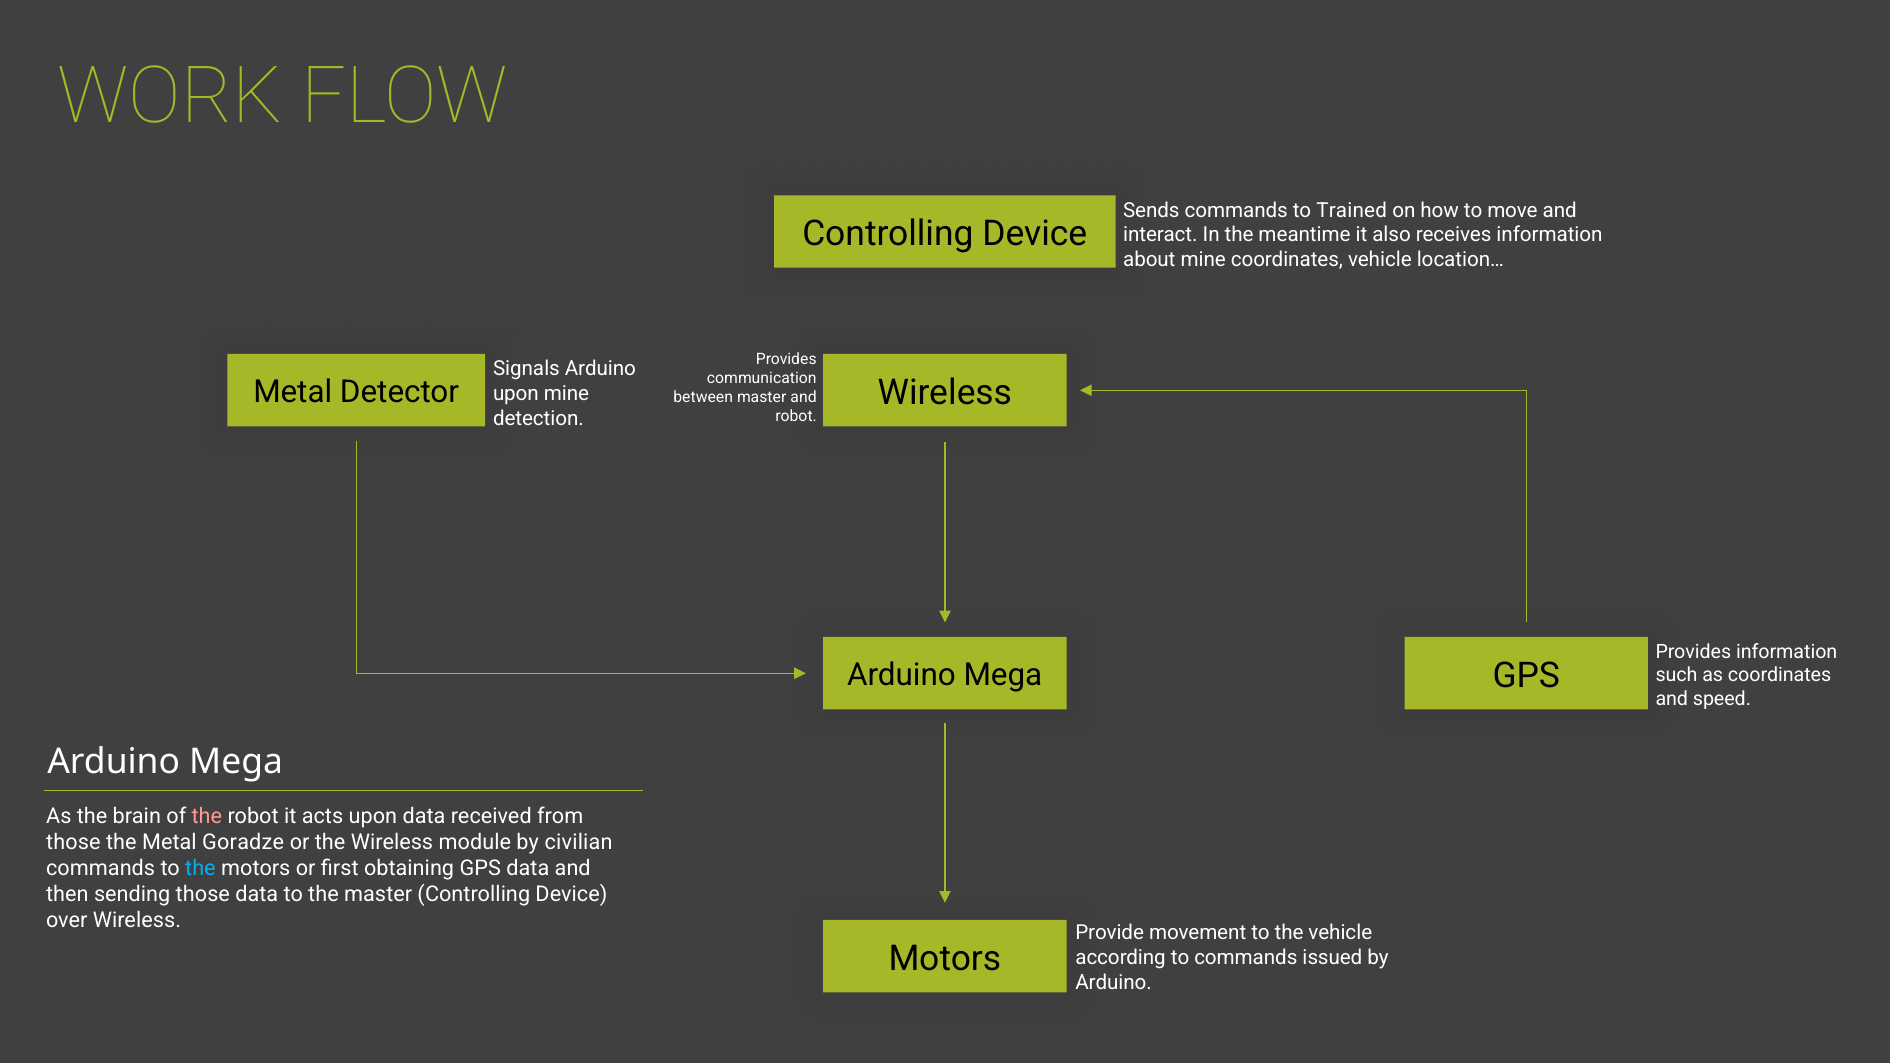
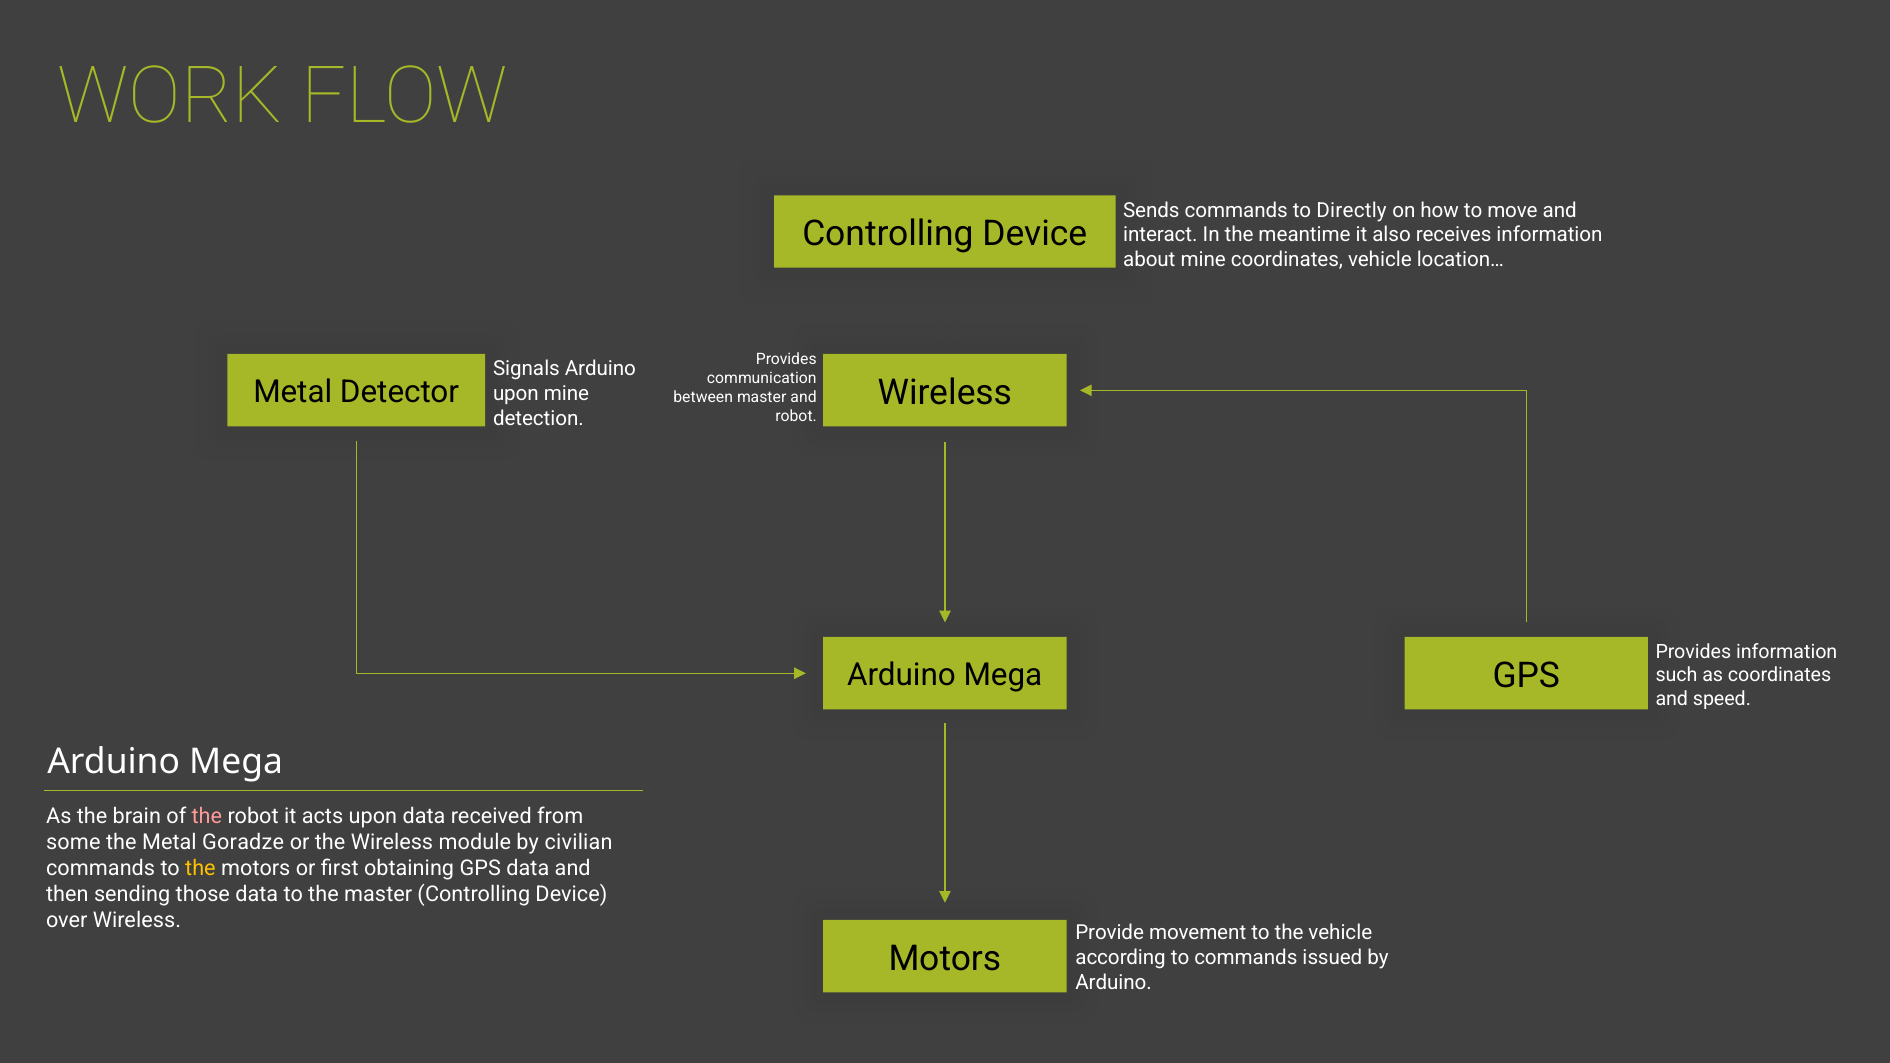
Trained: Trained -> Directly
those at (73, 842): those -> some
the at (200, 868) colour: light blue -> yellow
